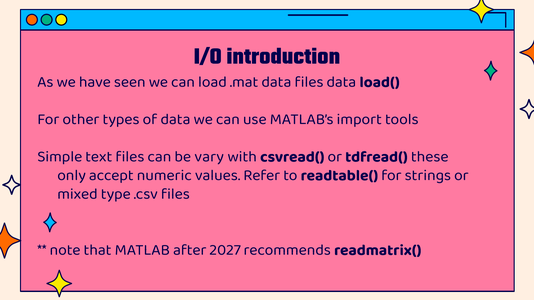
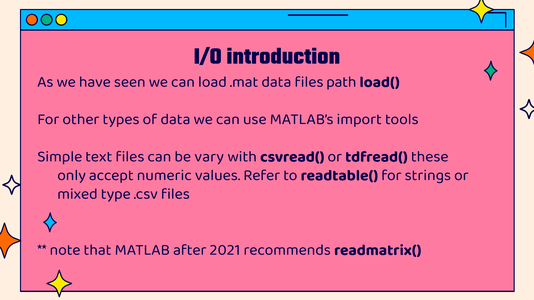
files data: data -> path
2027: 2027 -> 2021
